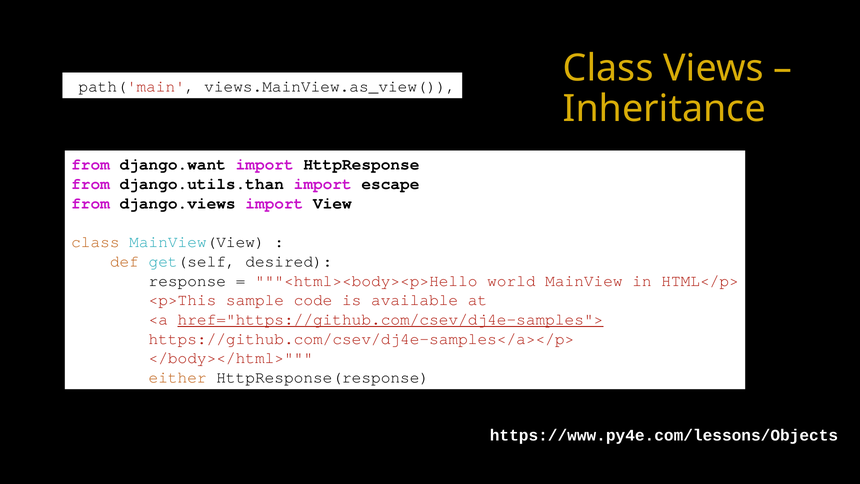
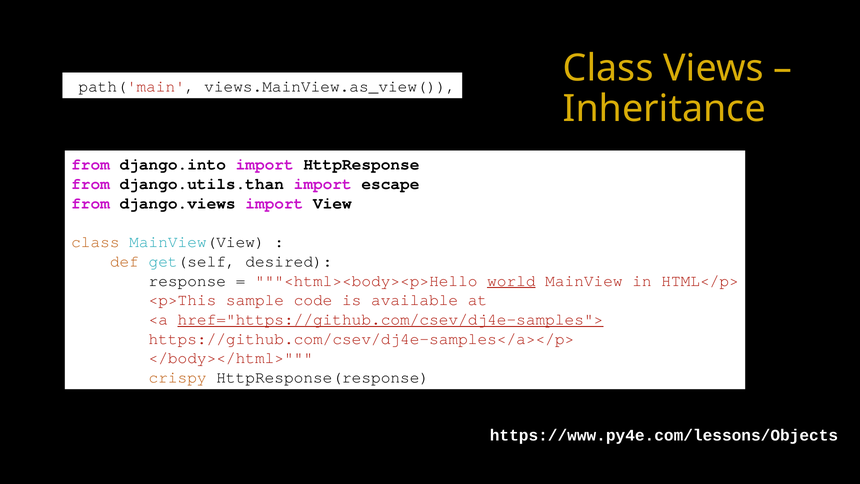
django.want: django.want -> django.into
world underline: none -> present
either: either -> crispy
